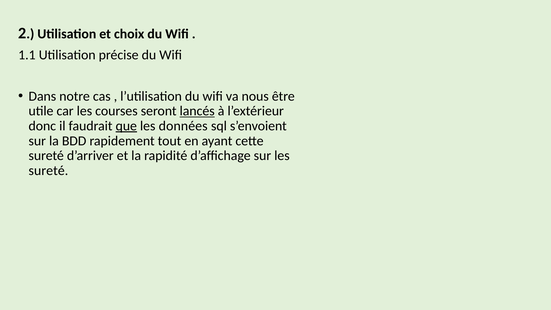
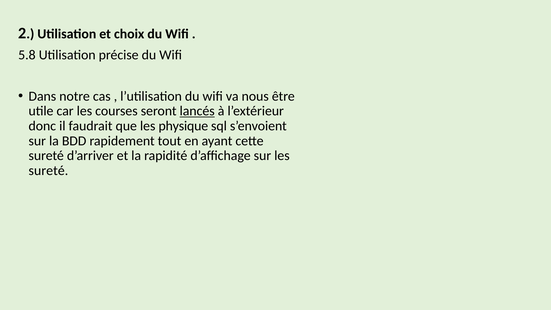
1.1: 1.1 -> 5.8
que underline: present -> none
données: données -> physique
